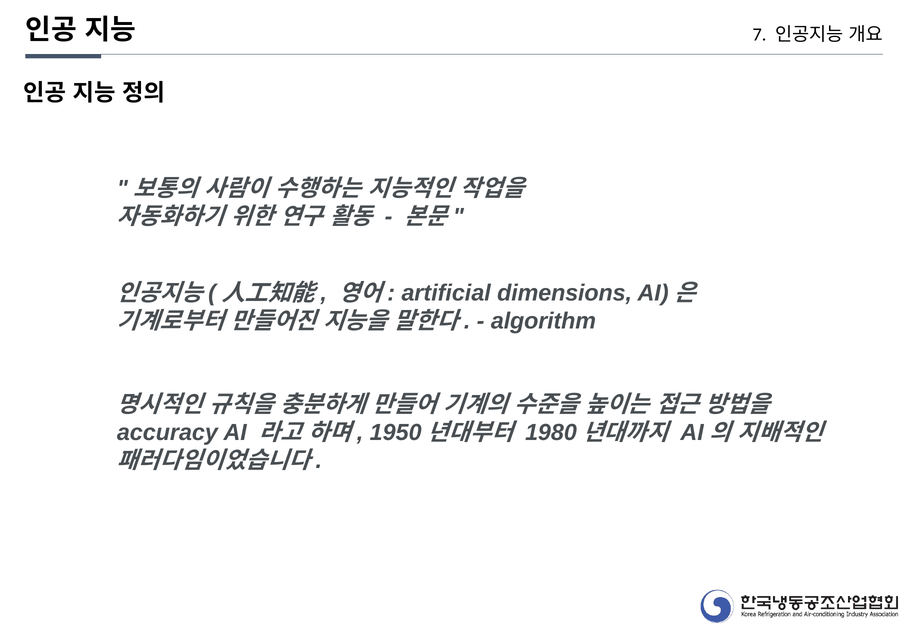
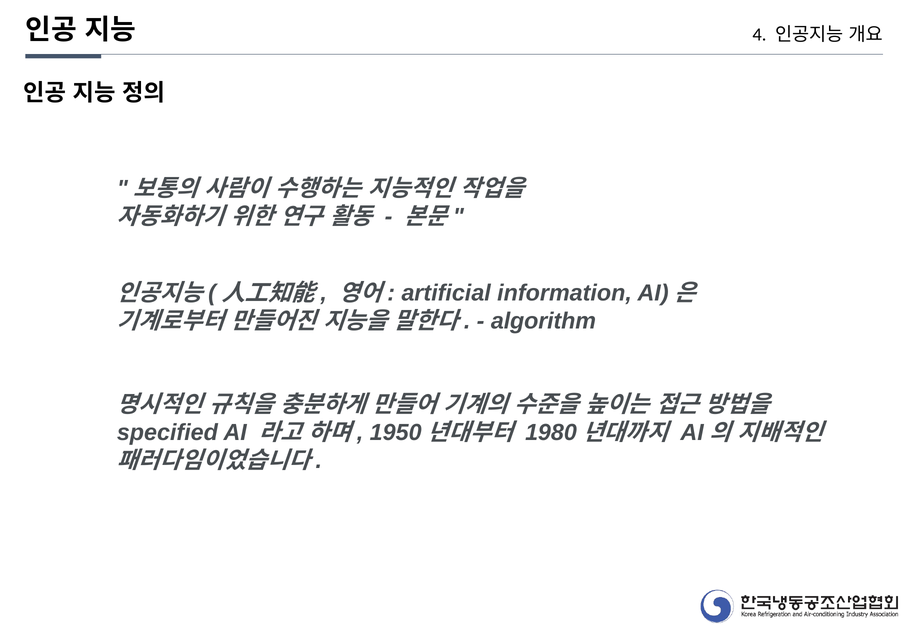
7: 7 -> 4
dimensions: dimensions -> information
accuracy: accuracy -> specified
